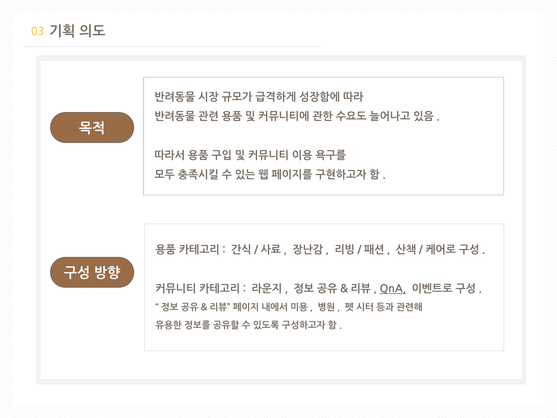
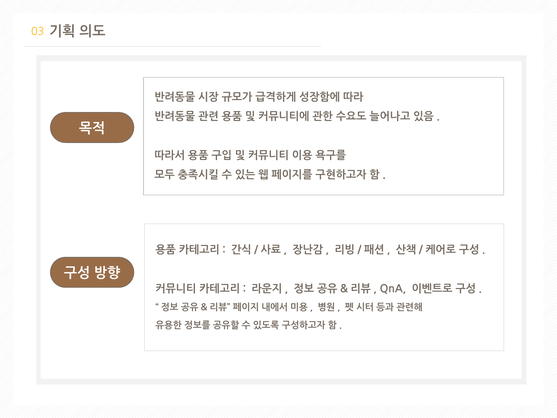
QnA underline: present -> none
